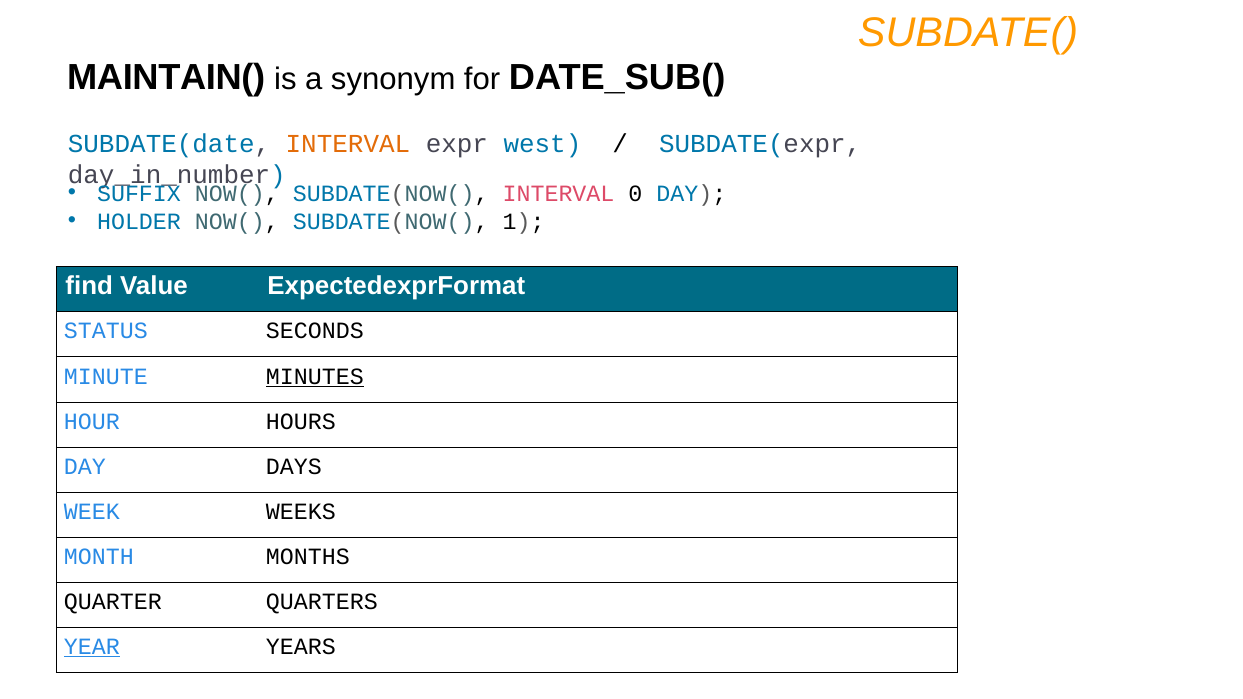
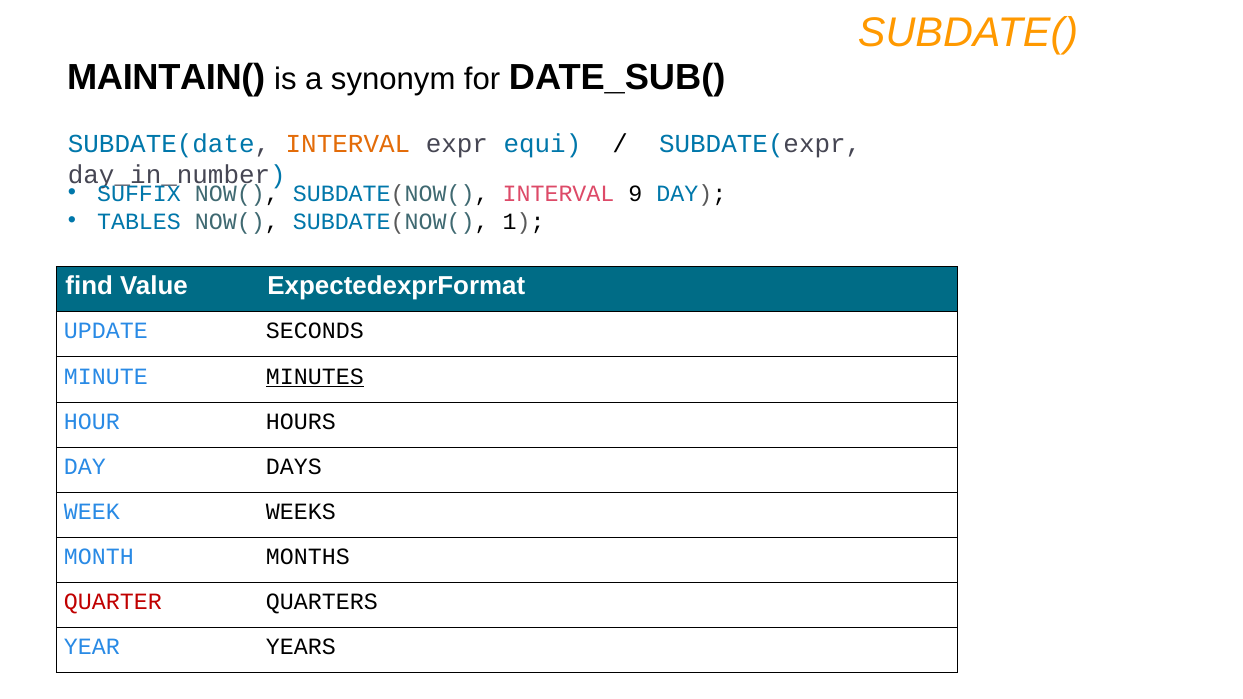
west: west -> equi
0: 0 -> 9
HOLDER: HOLDER -> TABLES
STATUS: STATUS -> UPDATE
QUARTER colour: black -> red
YEAR underline: present -> none
